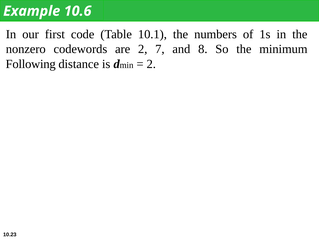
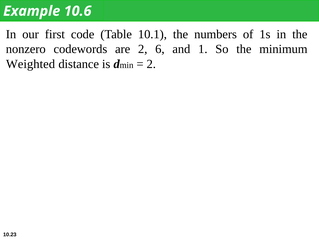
7: 7 -> 6
8: 8 -> 1
Following: Following -> Weighted
